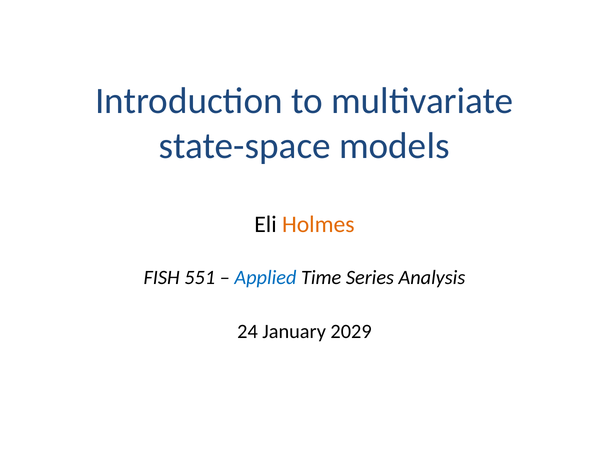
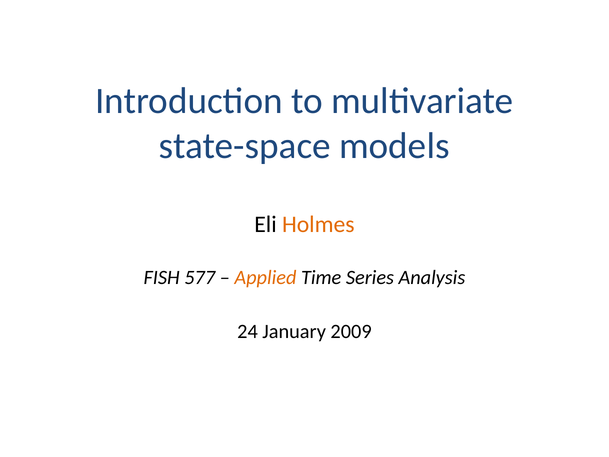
551: 551 -> 577
Applied colour: blue -> orange
2029: 2029 -> 2009
